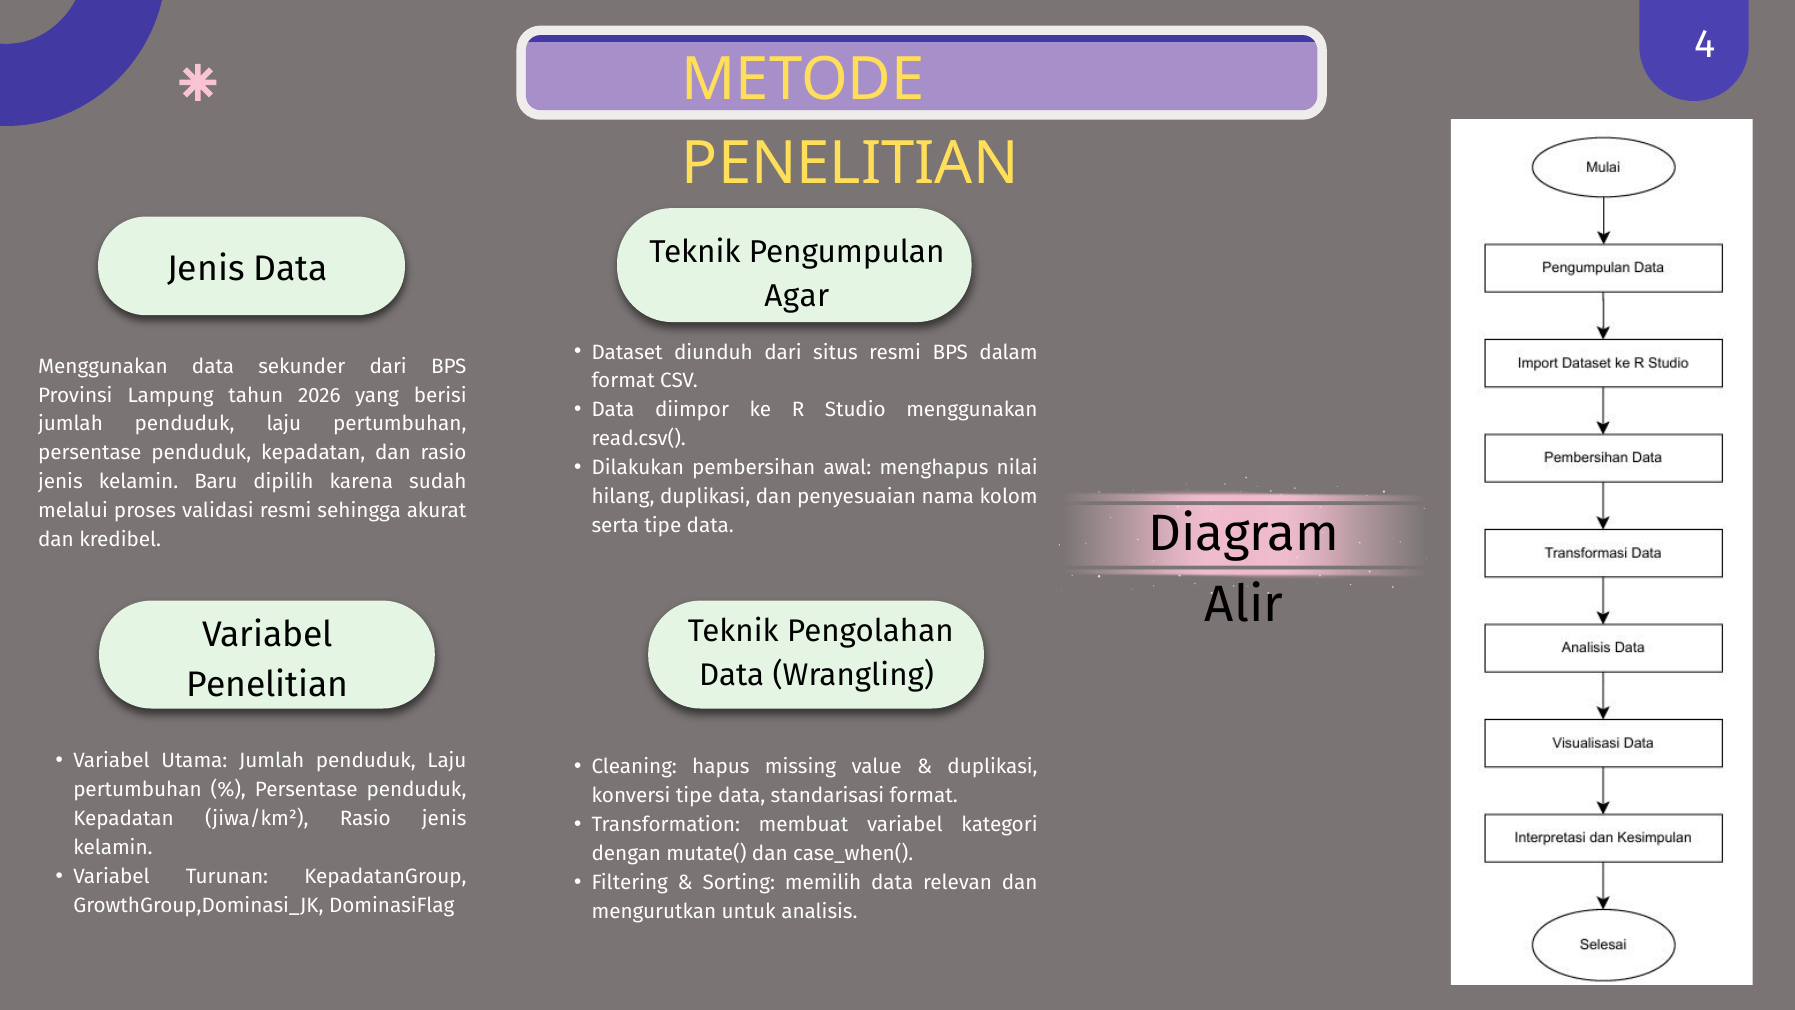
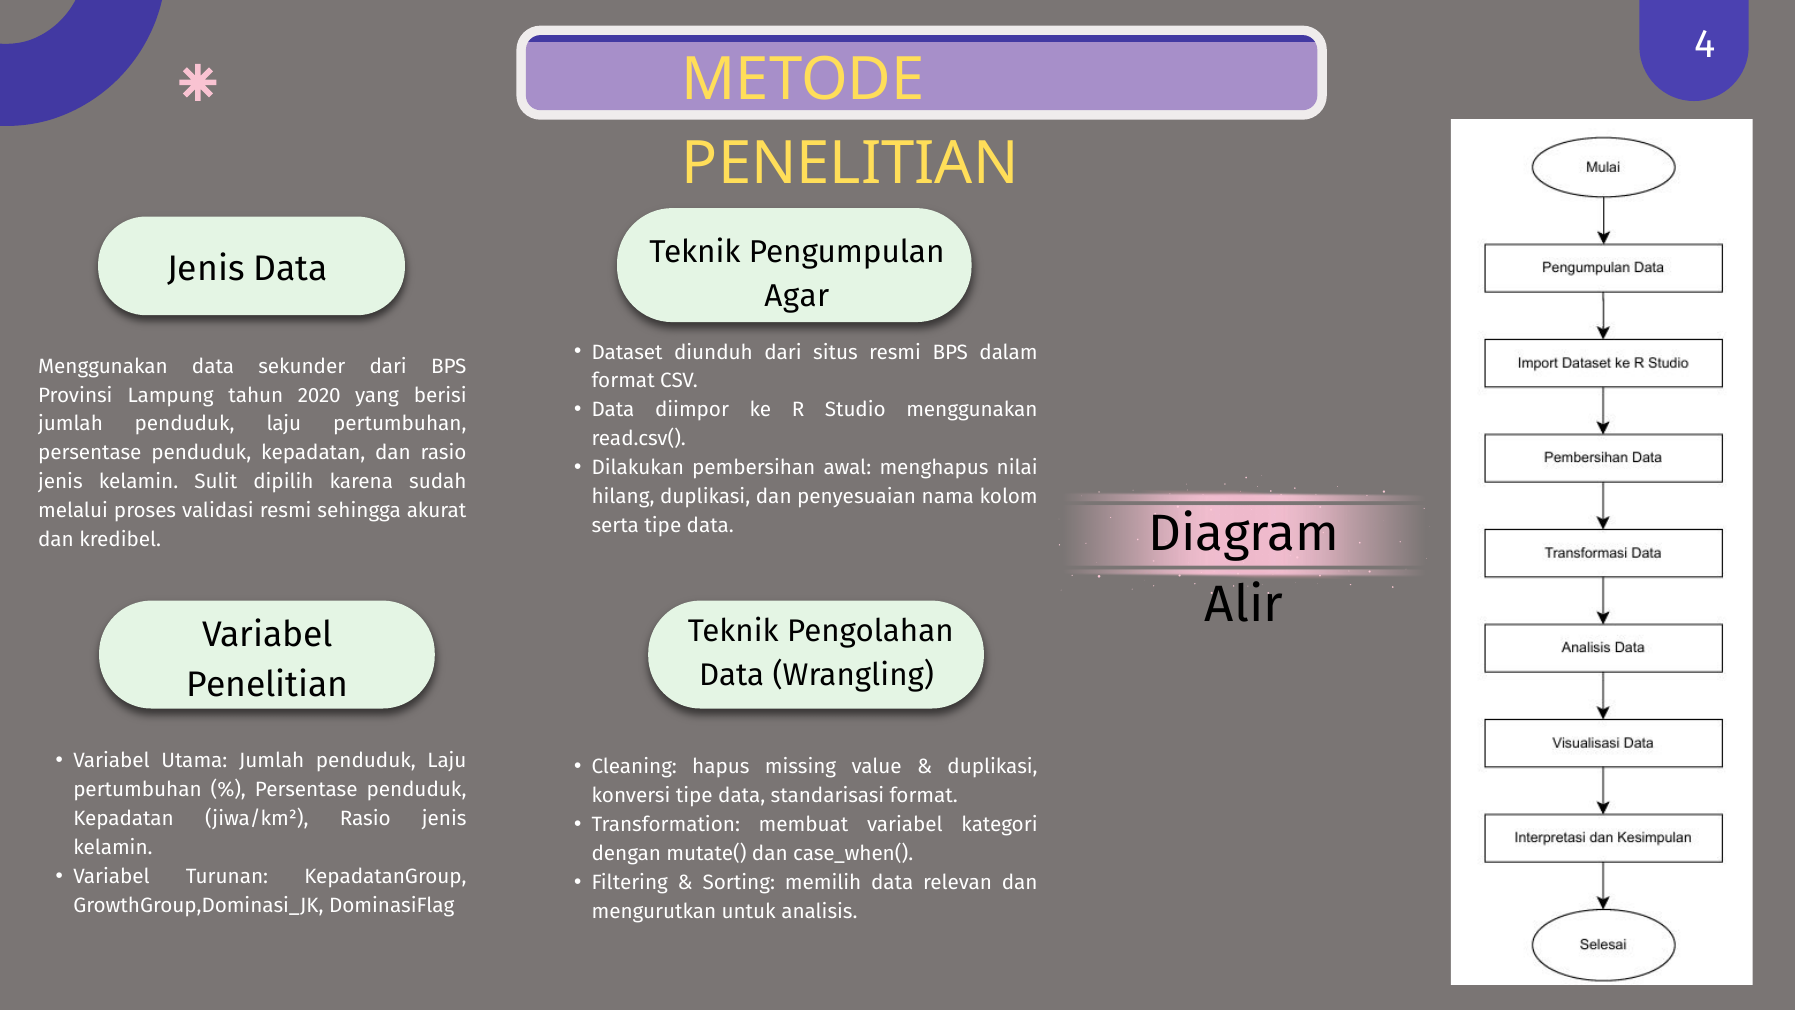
2026: 2026 -> 2020
Baru: Baru -> Sulit
